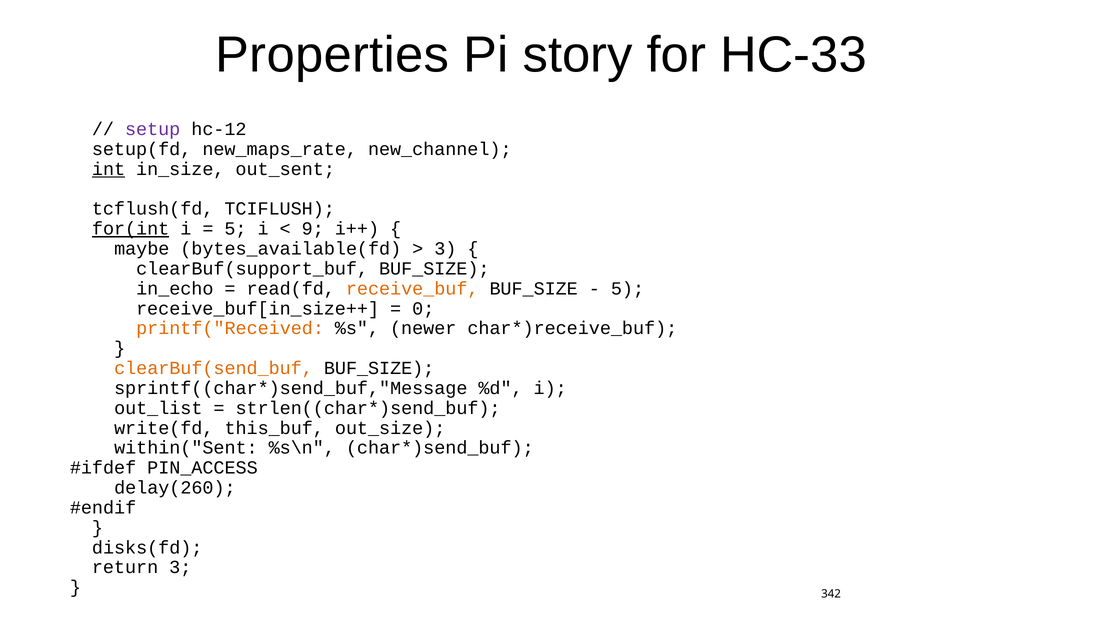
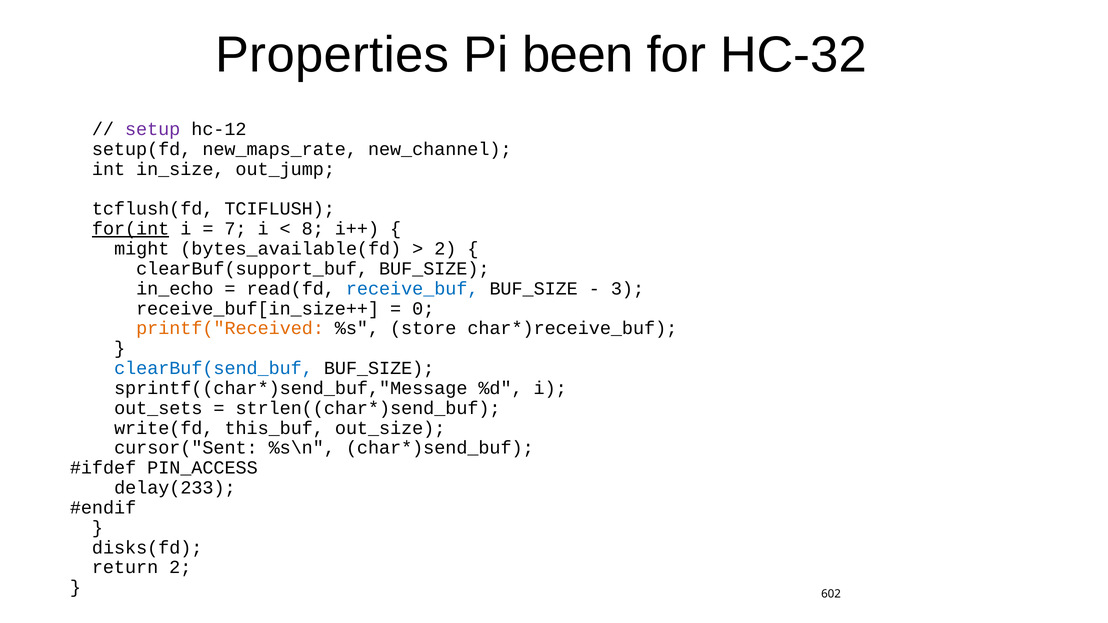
story: story -> been
HC-33: HC-33 -> HC-32
int underline: present -> none
out_sent: out_sent -> out_jump
5 at (235, 229): 5 -> 7
9: 9 -> 8
maybe: maybe -> might
3 at (445, 249): 3 -> 2
receive_buf colour: orange -> blue
5 at (627, 289): 5 -> 3
newer: newer -> store
clearBuf(send_buf colour: orange -> blue
out_list: out_list -> out_sets
within("Sent: within("Sent -> cursor("Sent
delay(260: delay(260 -> delay(233
return 3: 3 -> 2
342: 342 -> 602
